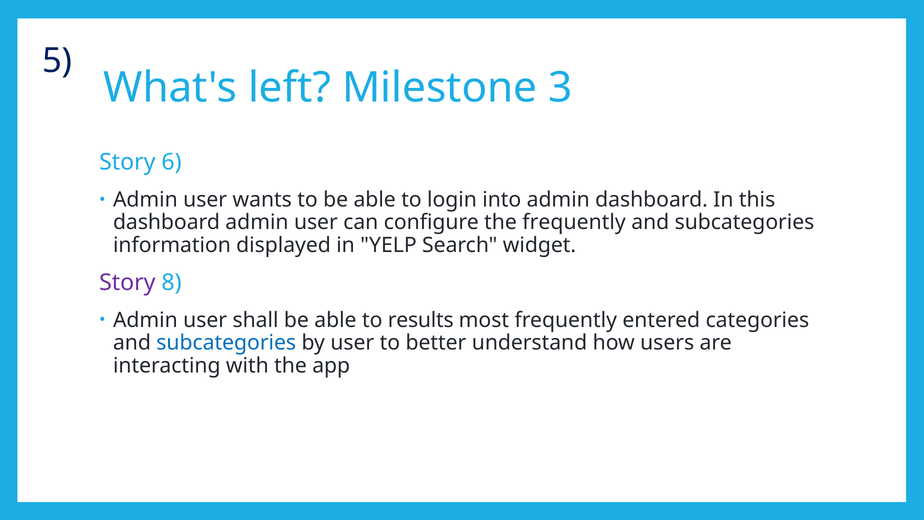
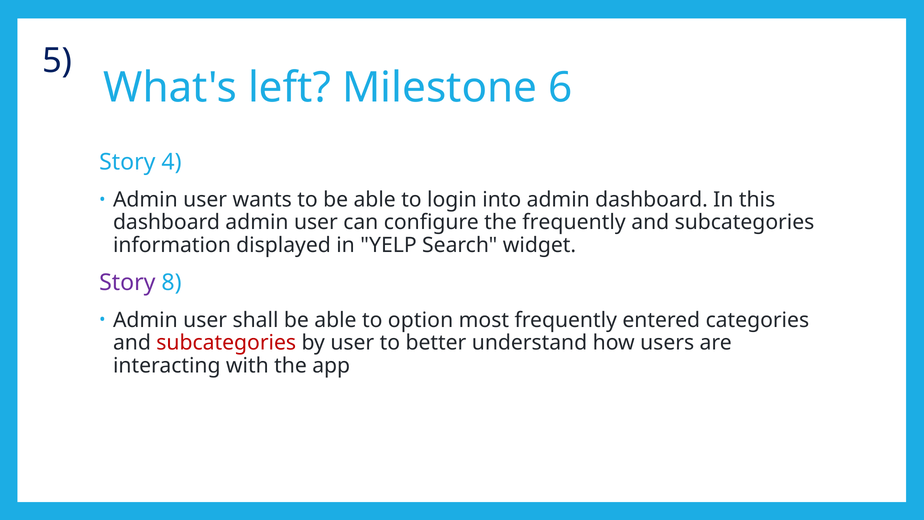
3: 3 -> 6
6: 6 -> 4
results: results -> option
subcategories at (226, 343) colour: blue -> red
